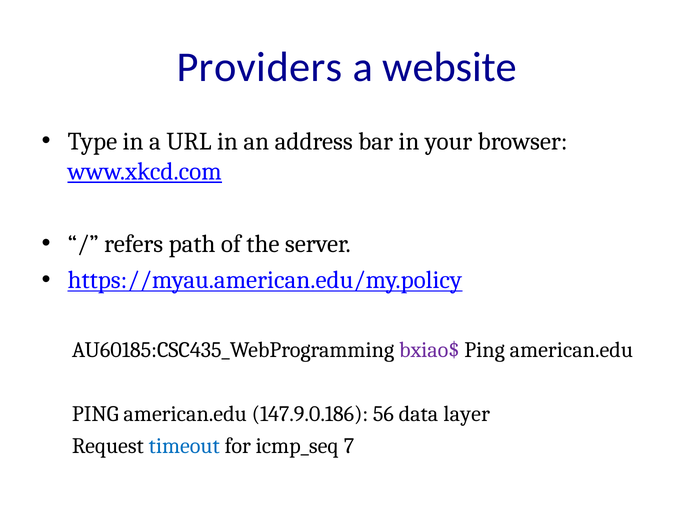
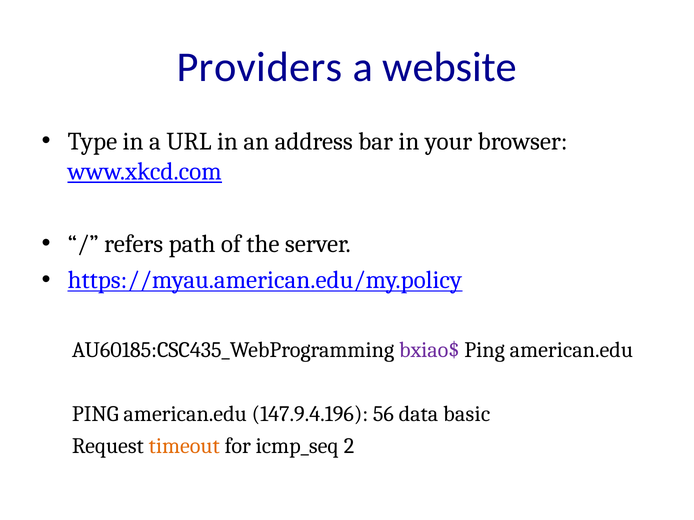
147.9.0.186: 147.9.0.186 -> 147.9.4.196
layer: layer -> basic
timeout colour: blue -> orange
7: 7 -> 2
